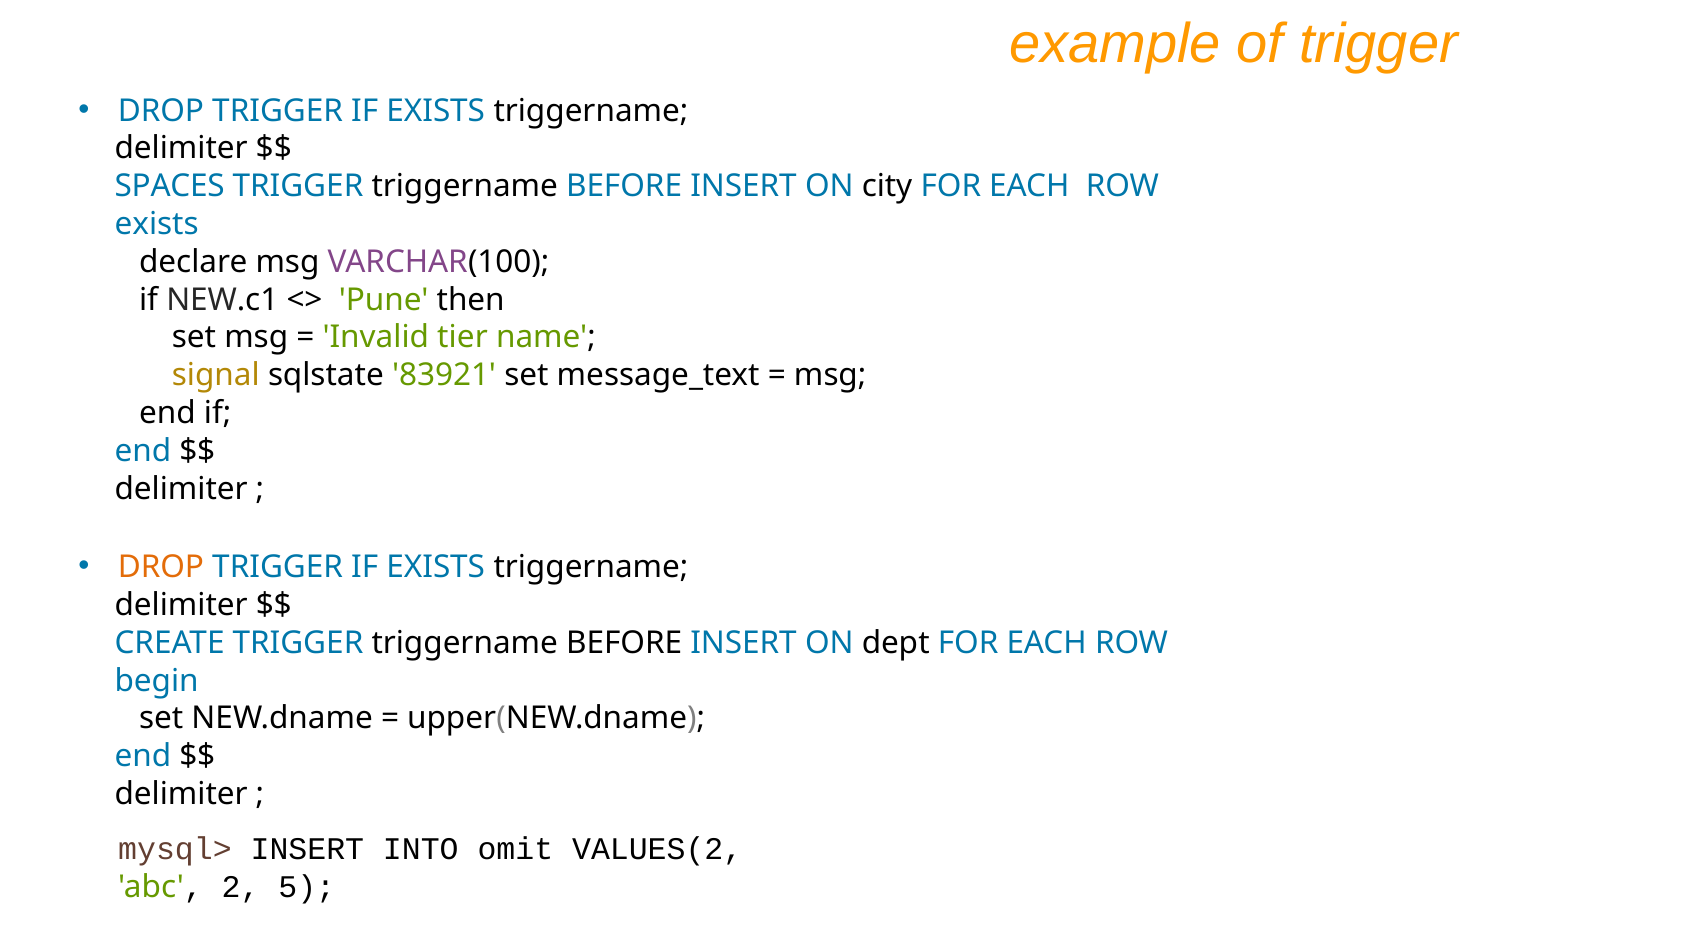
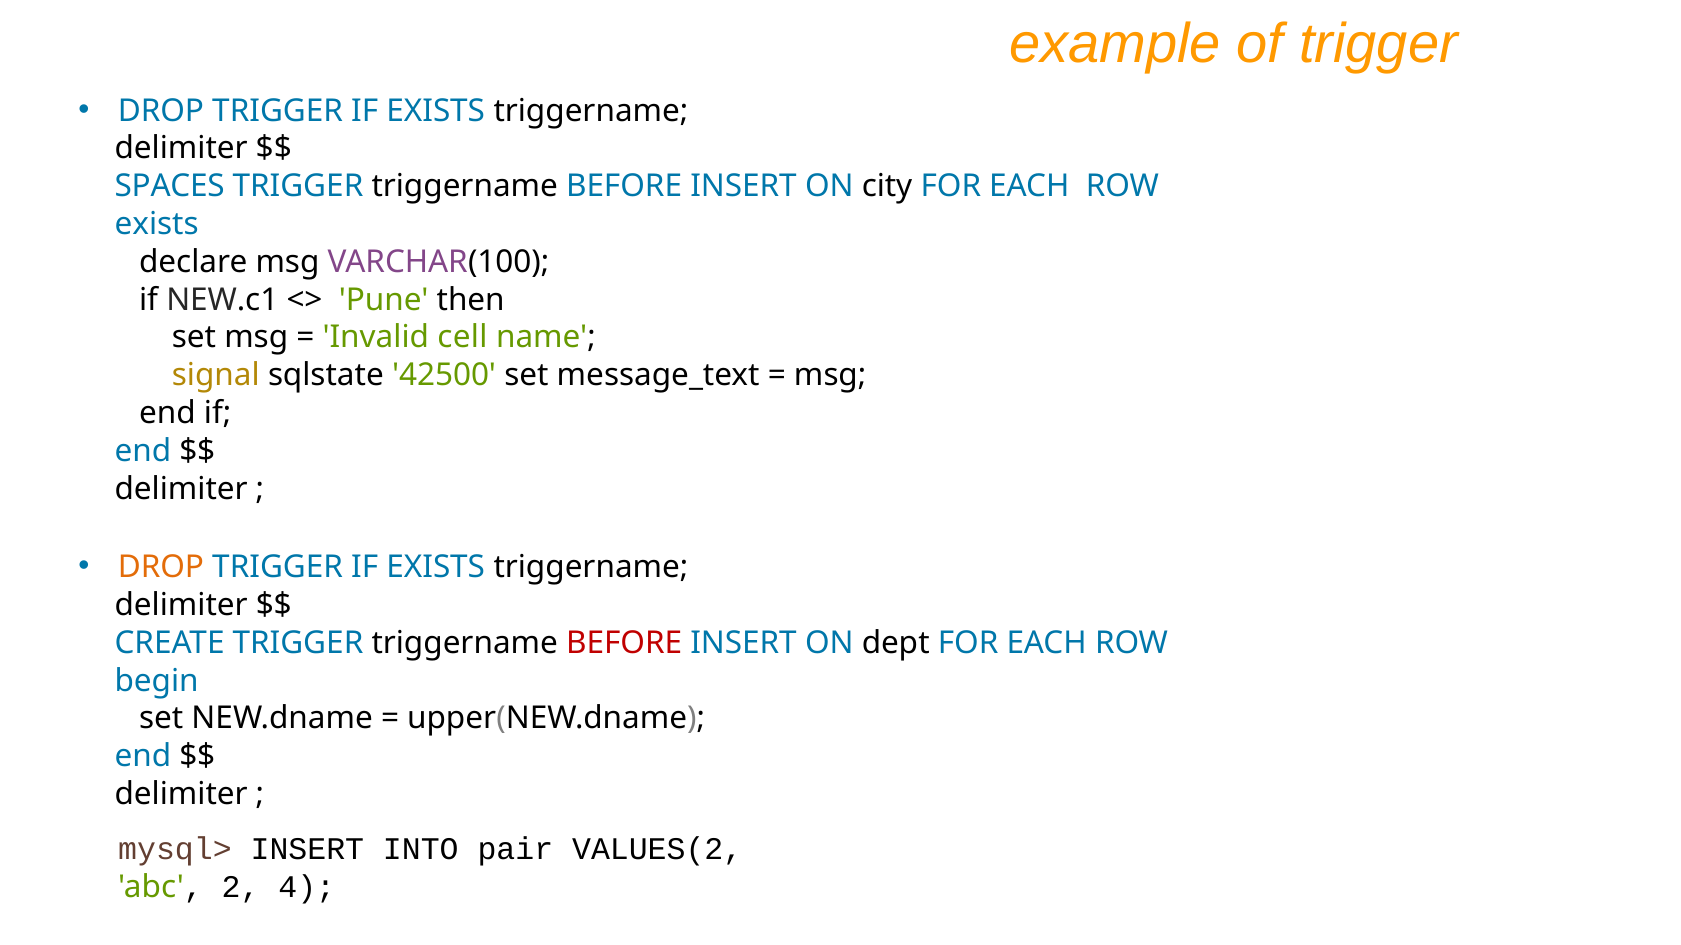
tier: tier -> cell
83921: 83921 -> 42500
BEFORE at (624, 643) colour: black -> red
omit: omit -> pair
5: 5 -> 4
